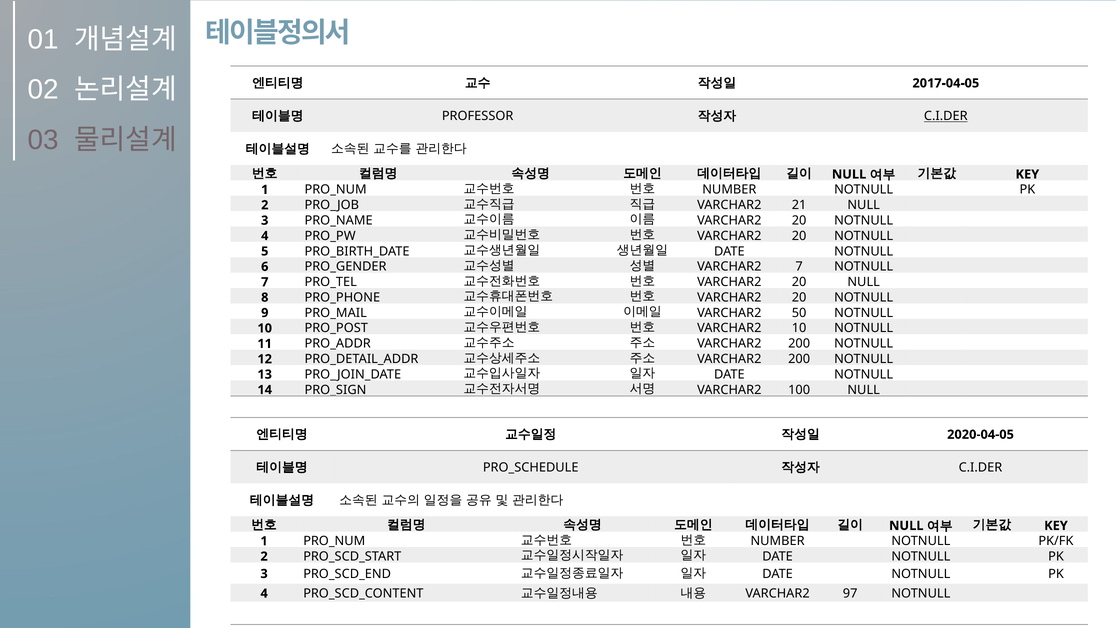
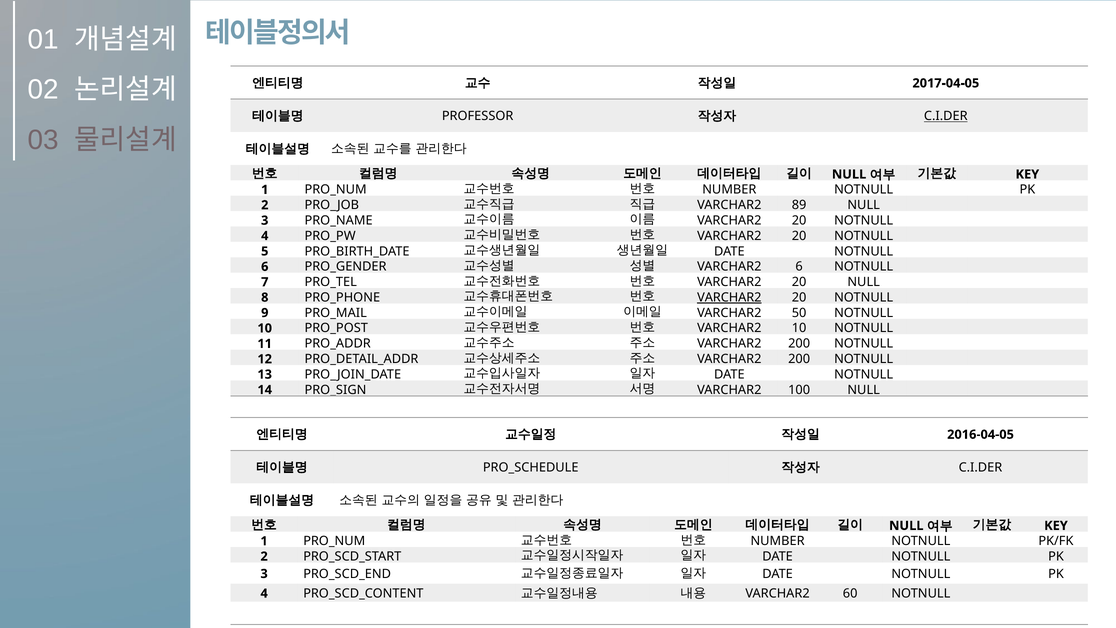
21: 21 -> 89
VARCHAR2 7: 7 -> 6
VARCHAR2 at (729, 297) underline: none -> present
2020-04-05: 2020-04-05 -> 2016-04-05
97: 97 -> 60
